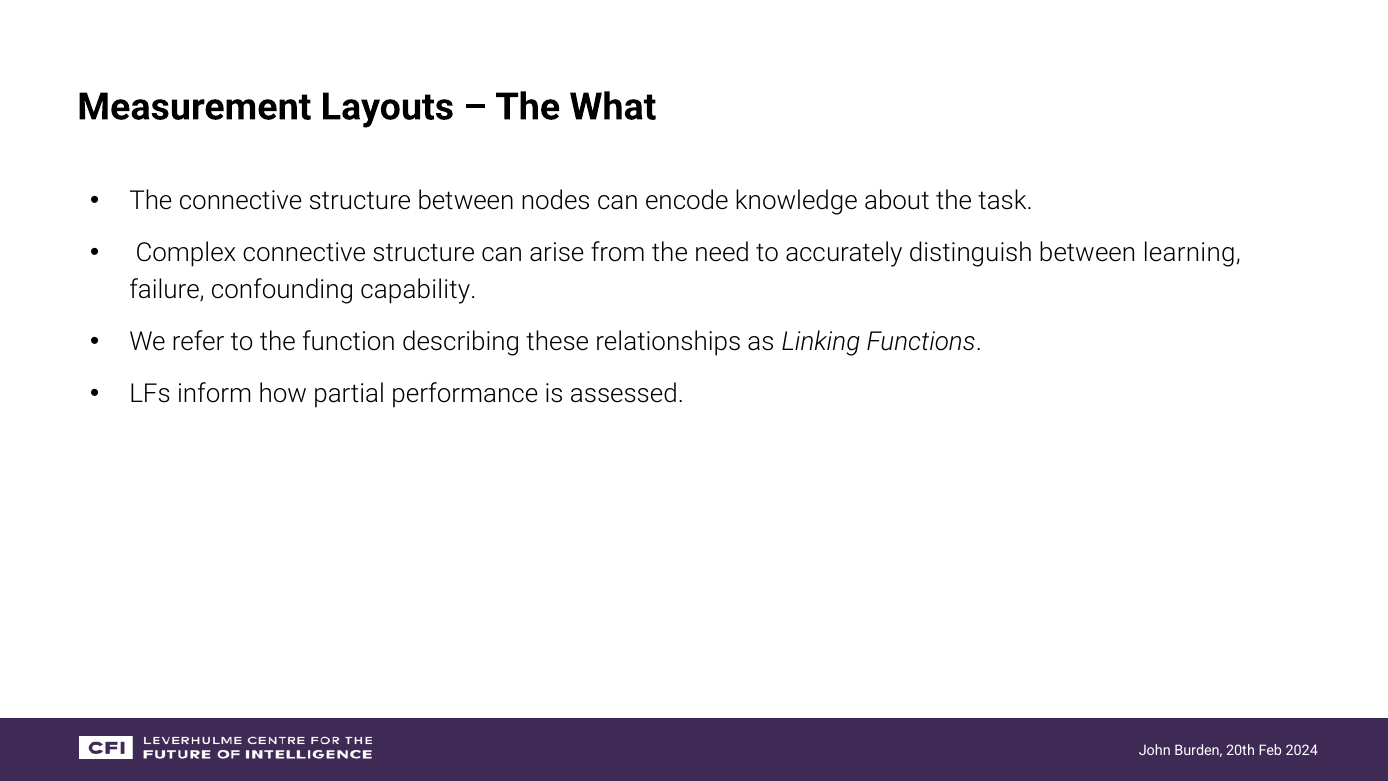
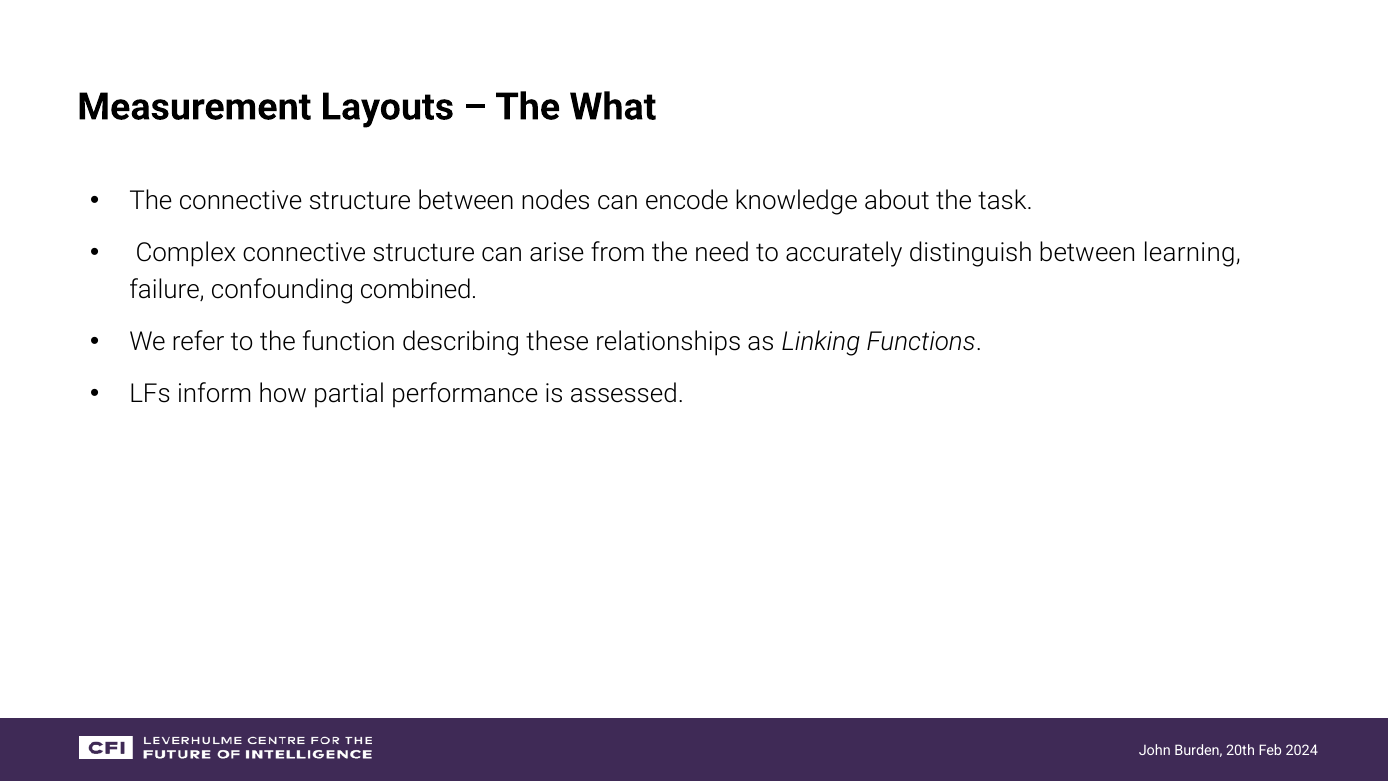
capability: capability -> combined
